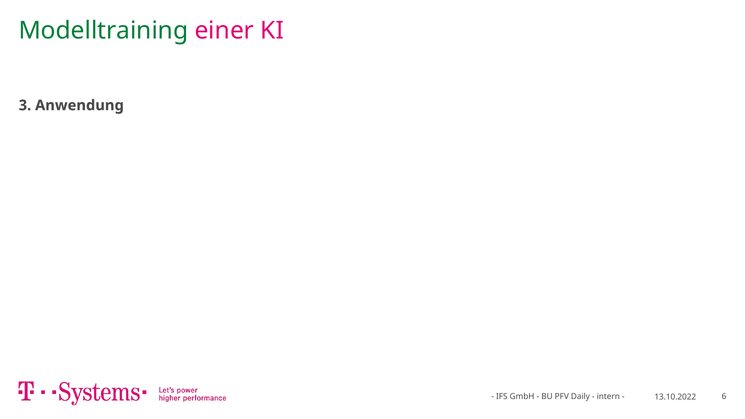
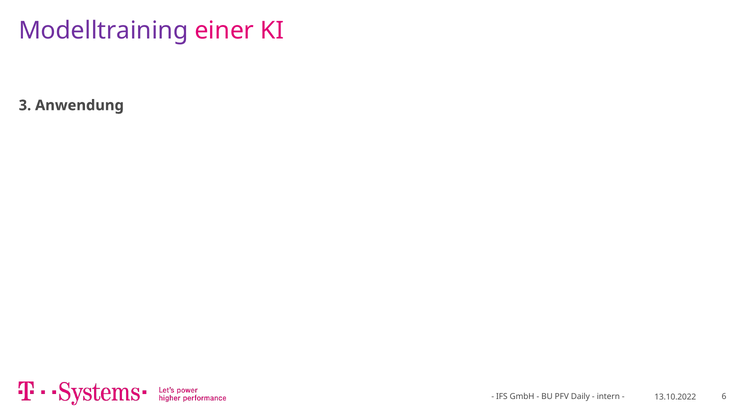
Modelltraining colour: green -> purple
